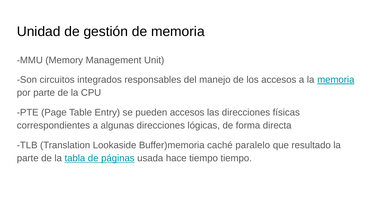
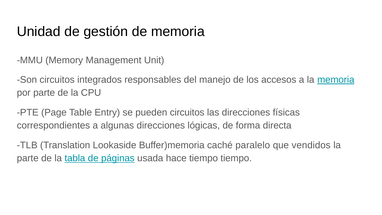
pueden accesos: accesos -> circuitos
resultado: resultado -> vendidos
